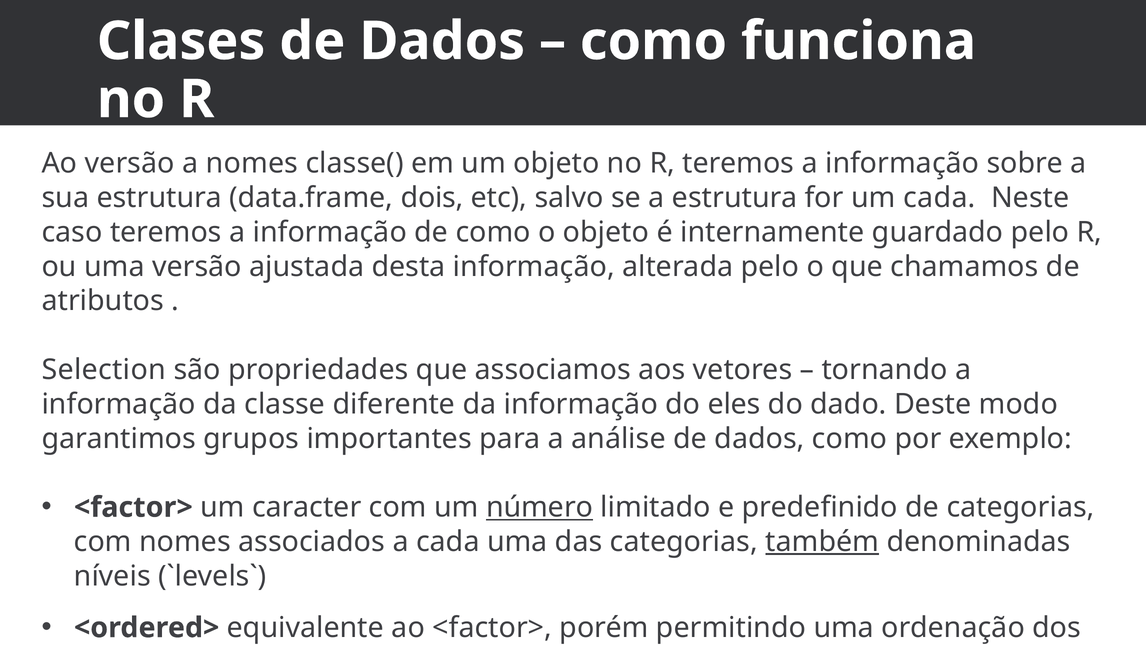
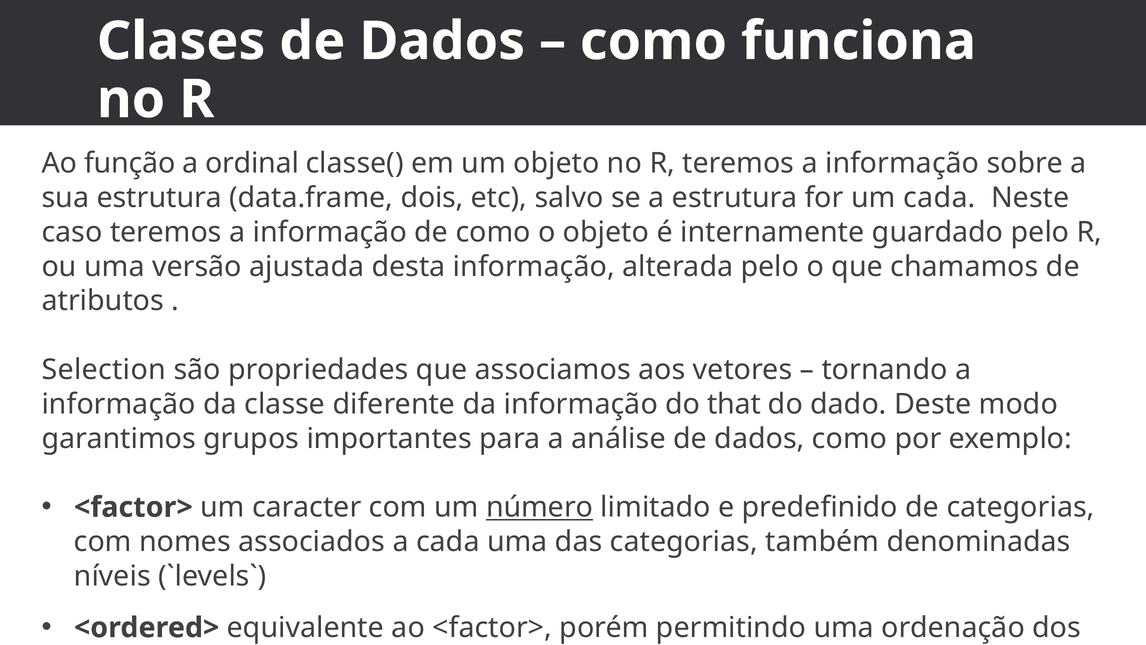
Ao versão: versão -> função
a nomes: nomes -> ordinal
eles: eles -> that
também underline: present -> none
